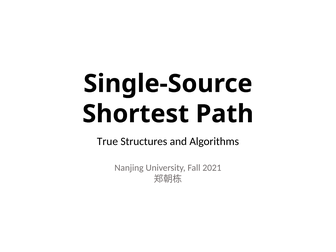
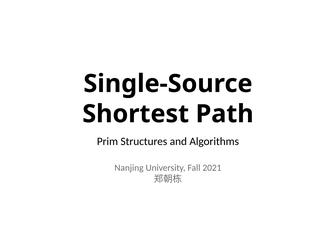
True: True -> Prim
